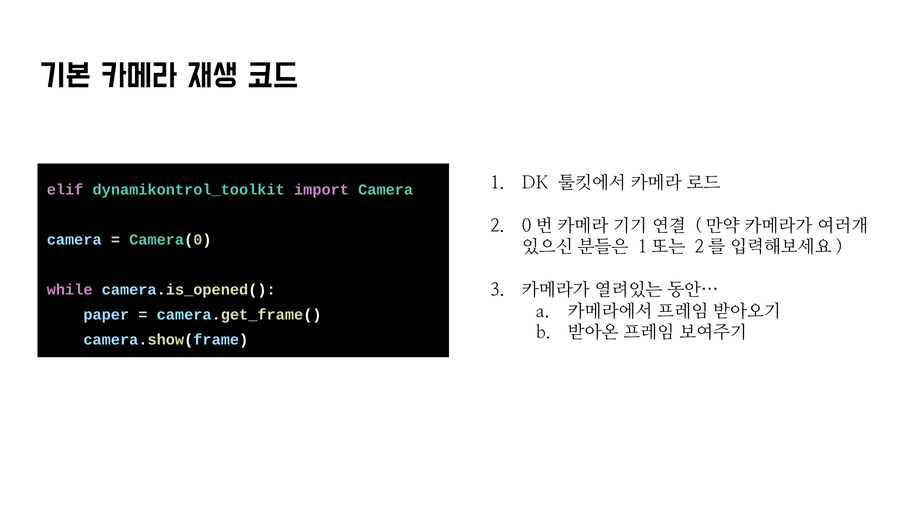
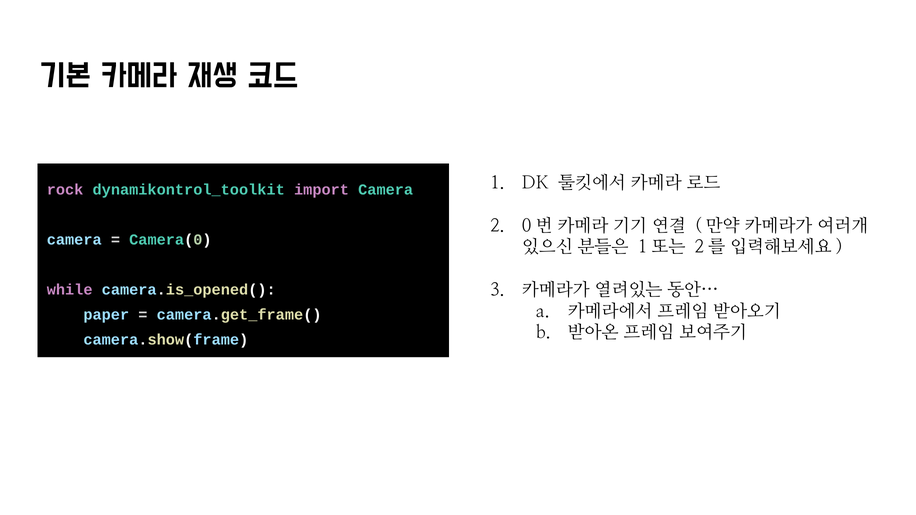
elif: elif -> rock
